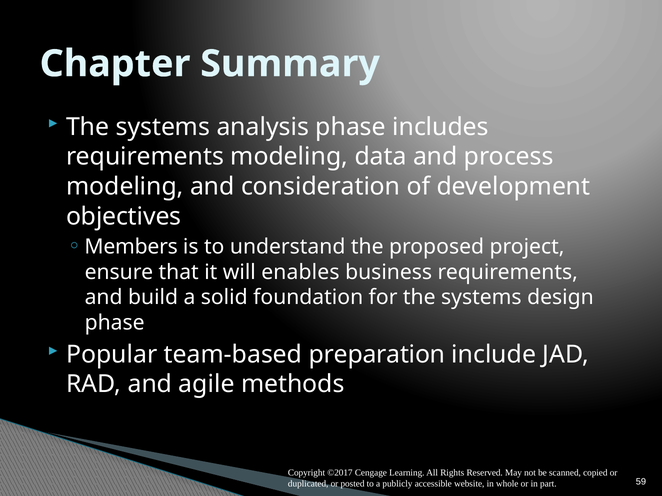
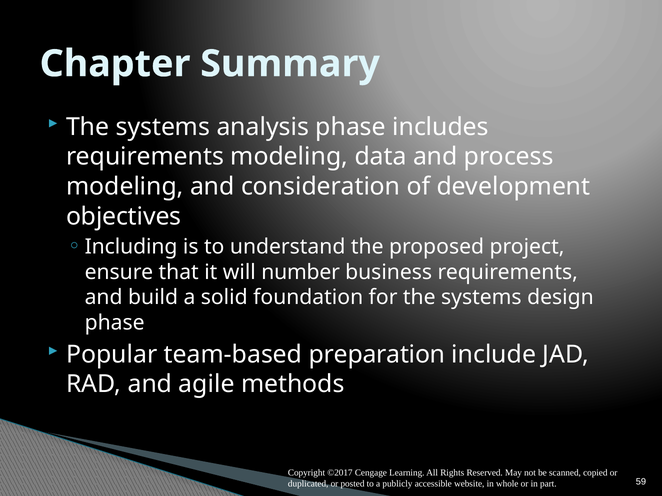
Members: Members -> Including
enables: enables -> number
